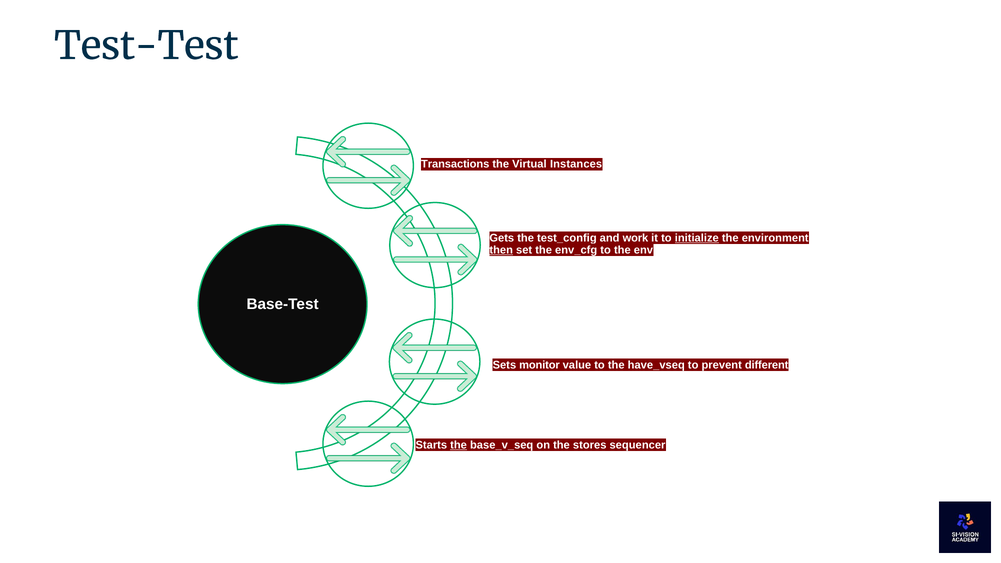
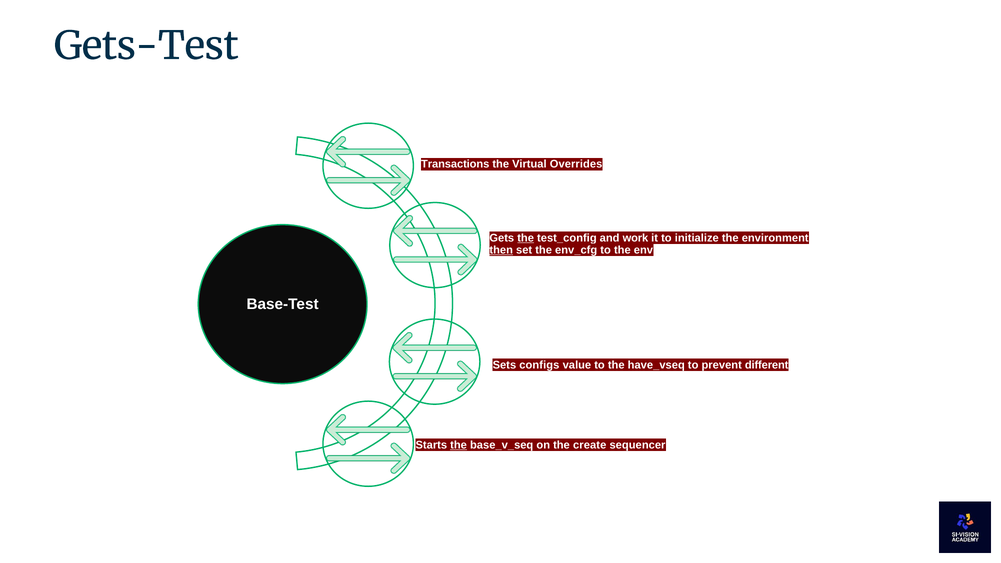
Test-Test: Test-Test -> Gets-Test
Instances: Instances -> Overrides
the at (526, 238) underline: none -> present
initialize underline: present -> none
monitor: monitor -> configs
stores: stores -> create
